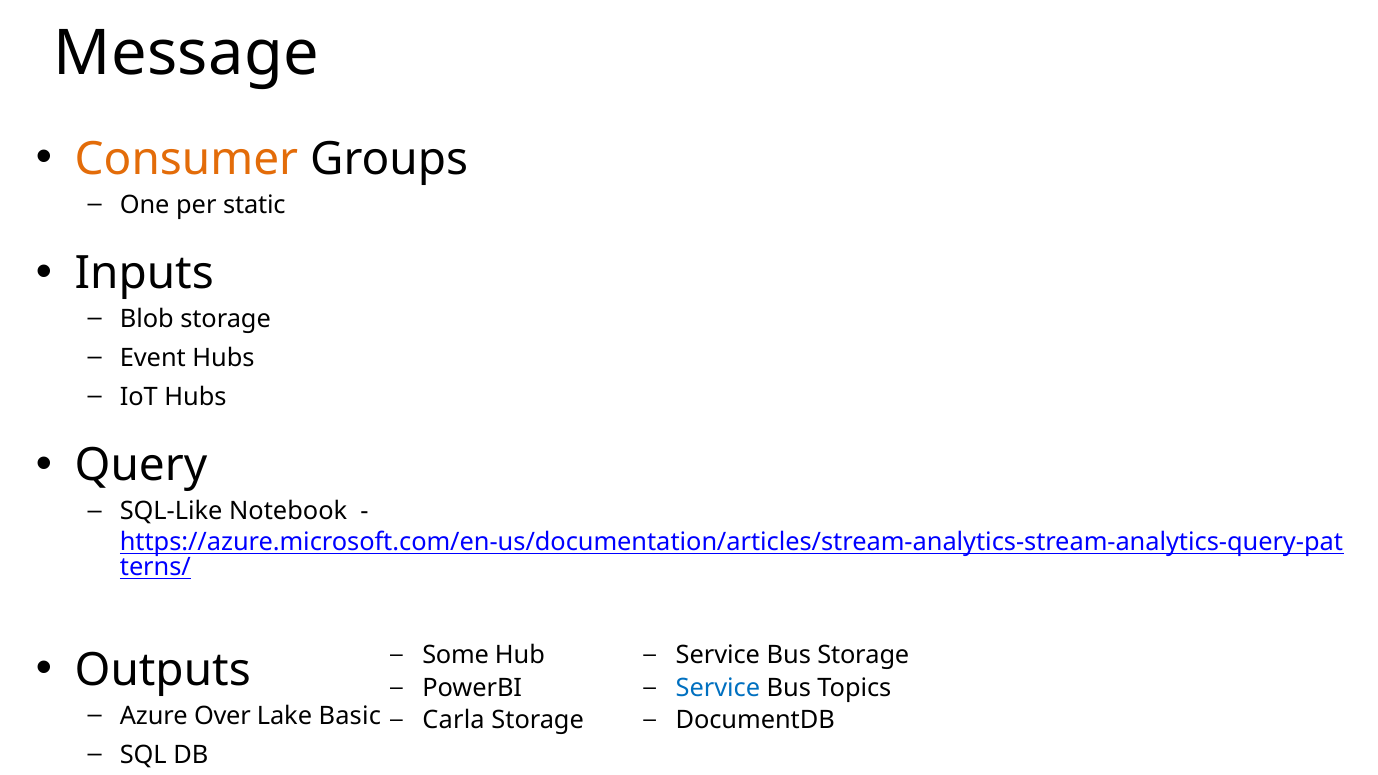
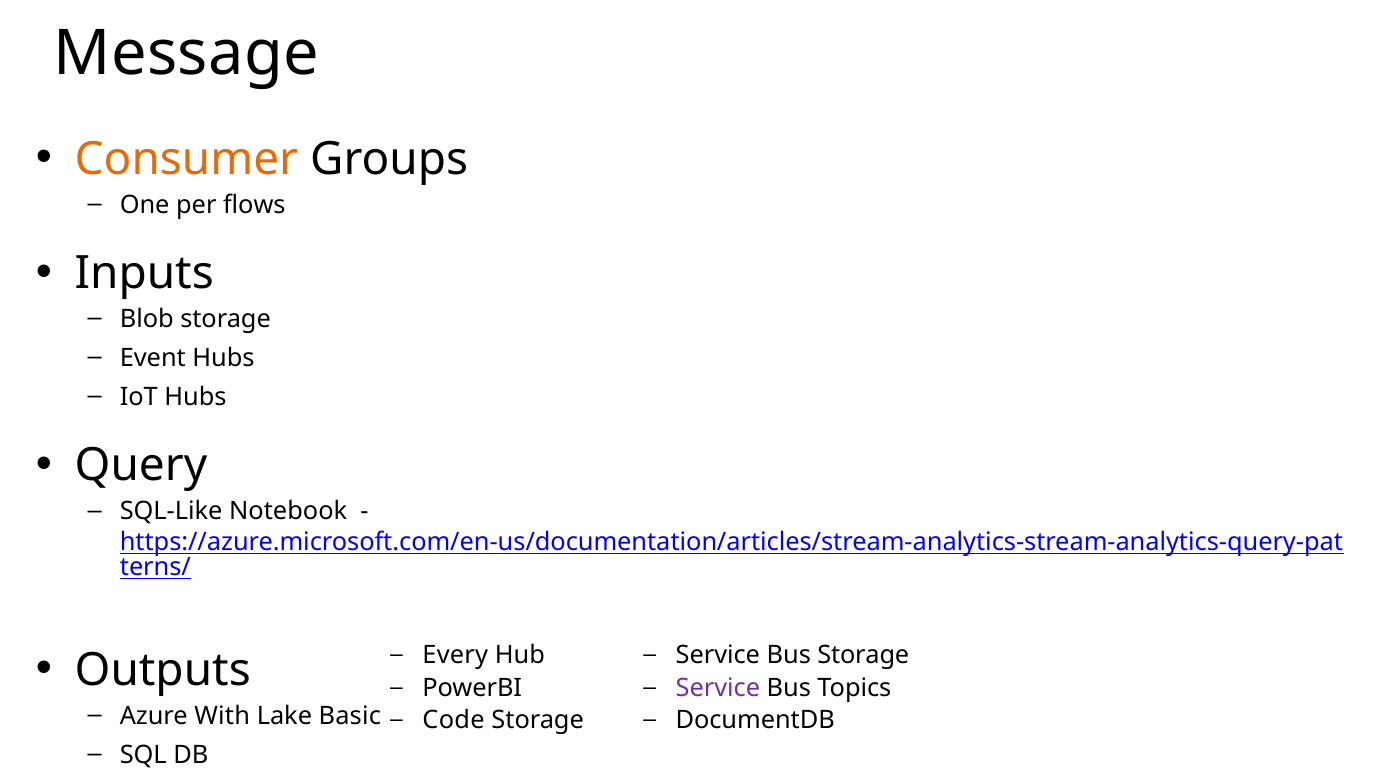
static: static -> flows
Some: Some -> Every
Service at (718, 688) colour: blue -> purple
Over: Over -> With
Carla: Carla -> Code
